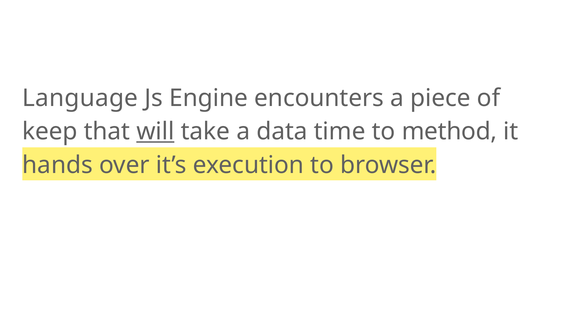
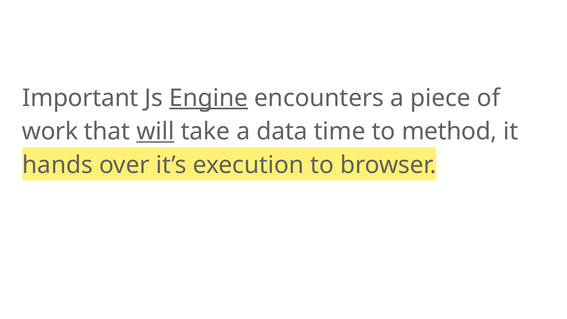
Language: Language -> Important
Engine underline: none -> present
keep: keep -> work
